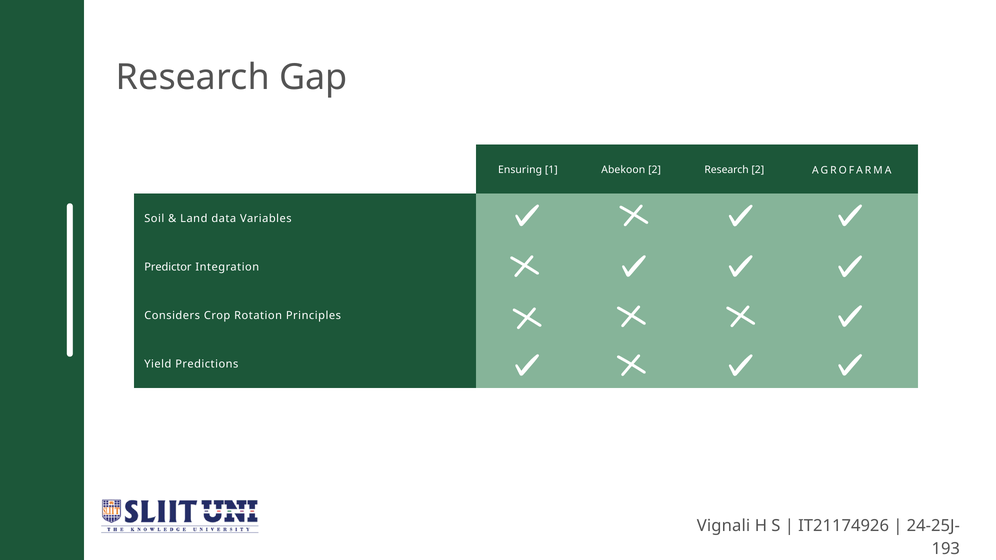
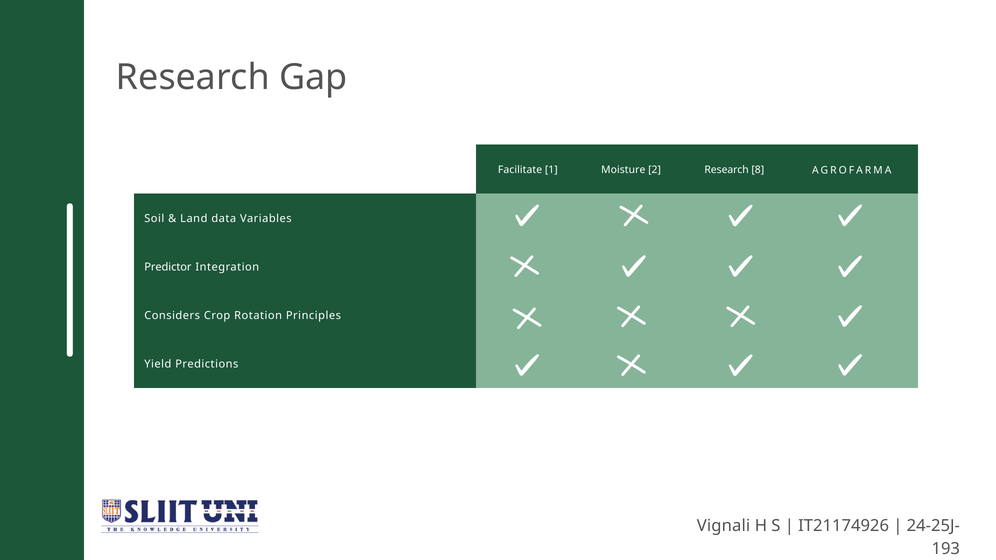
Ensuring: Ensuring -> Facilitate
Abekoon: Abekoon -> Moisture
Research 2: 2 -> 8
